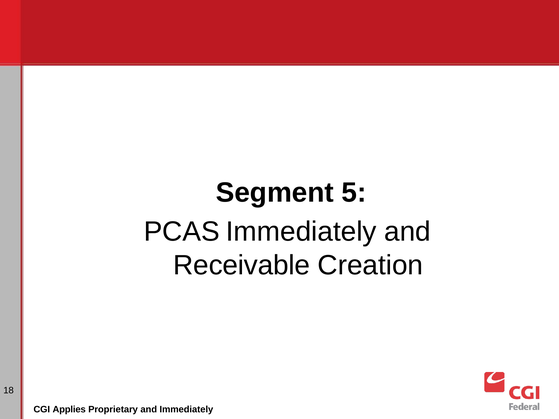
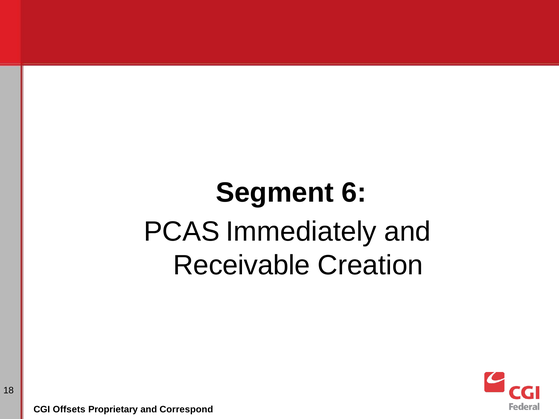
5: 5 -> 6
Applies: Applies -> Offsets
and Immediately: Immediately -> Correspond
